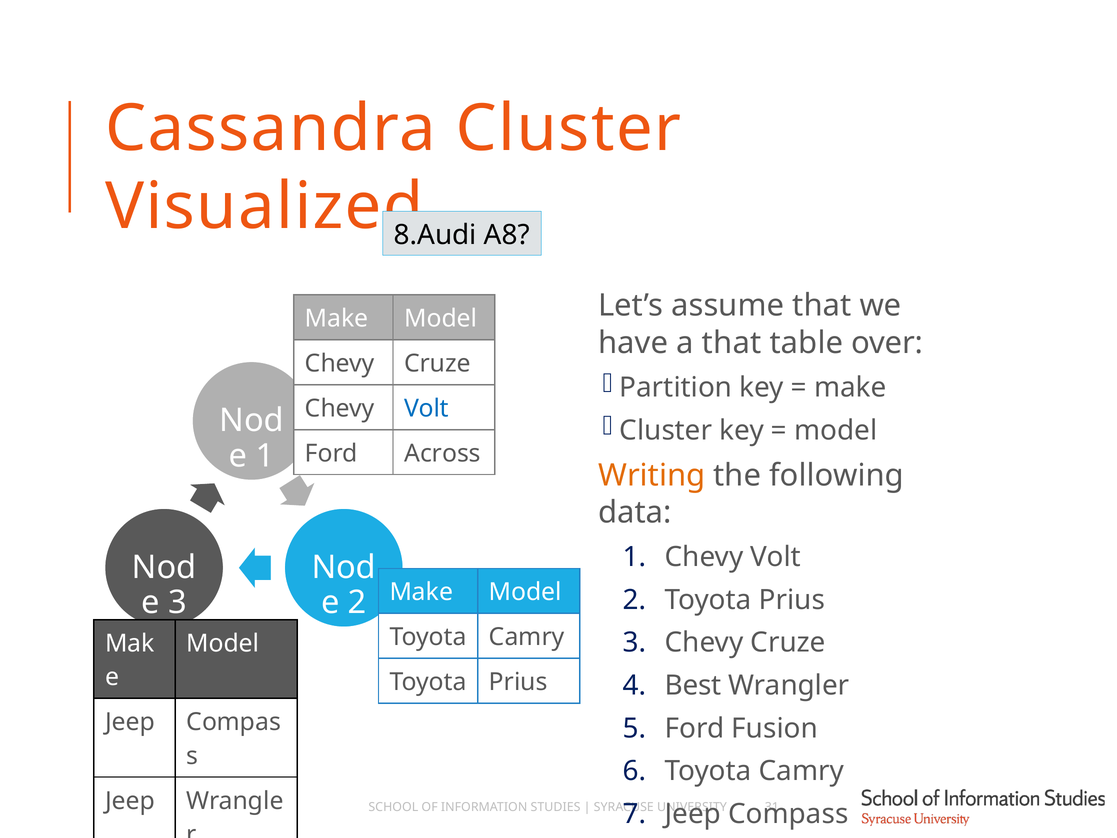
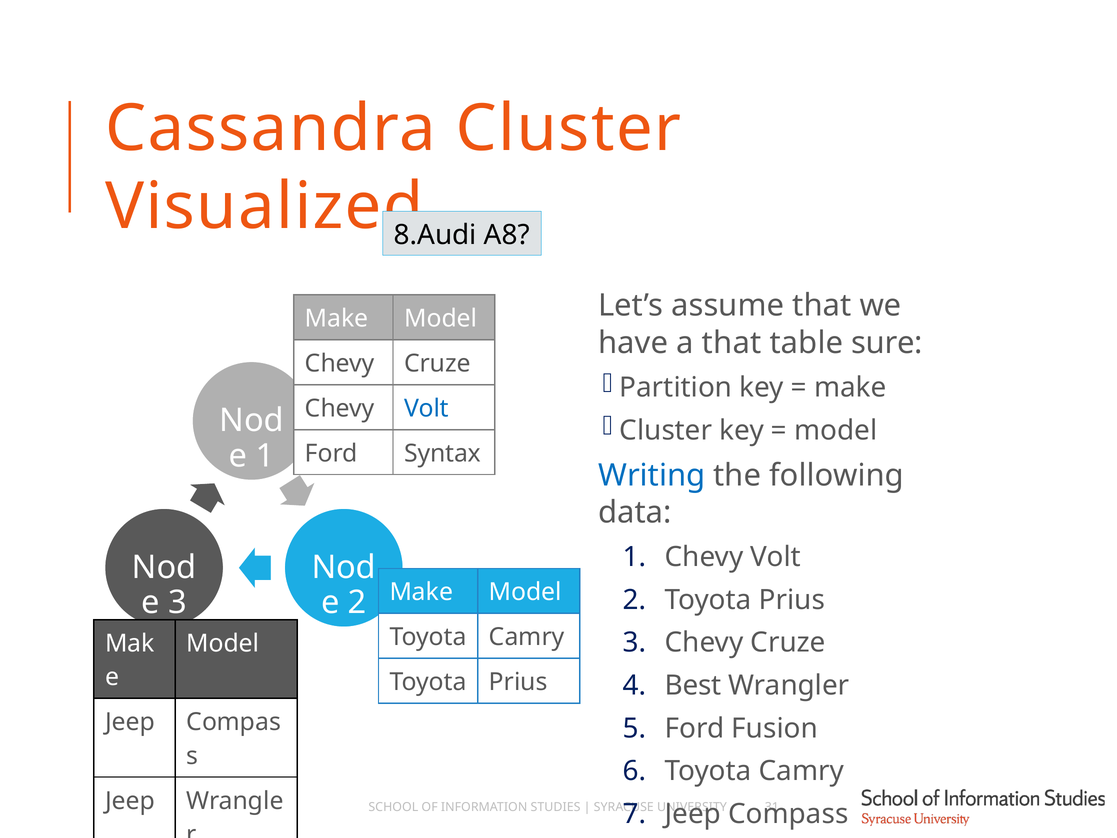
over: over -> sure
Across: Across -> Syntax
Writing colour: orange -> blue
